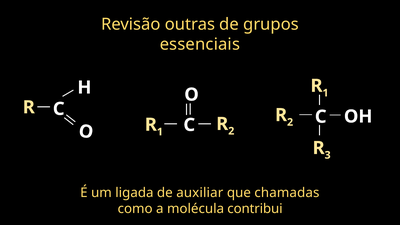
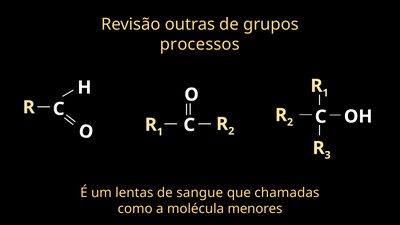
essenciais: essenciais -> processos
ligada: ligada -> lentas
auxiliar: auxiliar -> sangue
contribui: contribui -> menores
